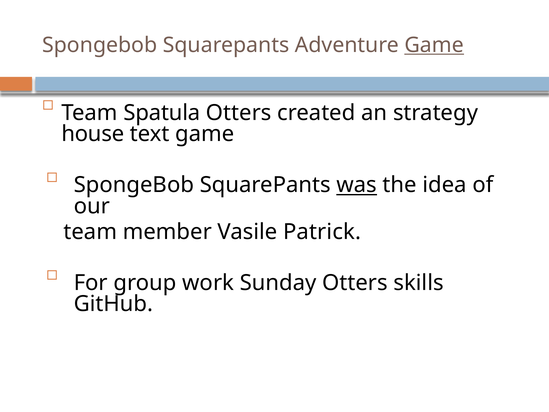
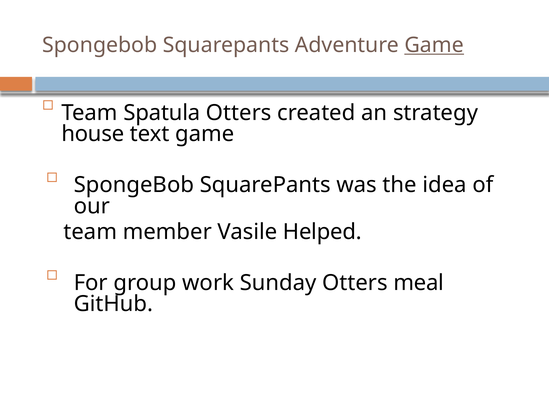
was underline: present -> none
Patrick: Patrick -> Helped
skills: skills -> meal
